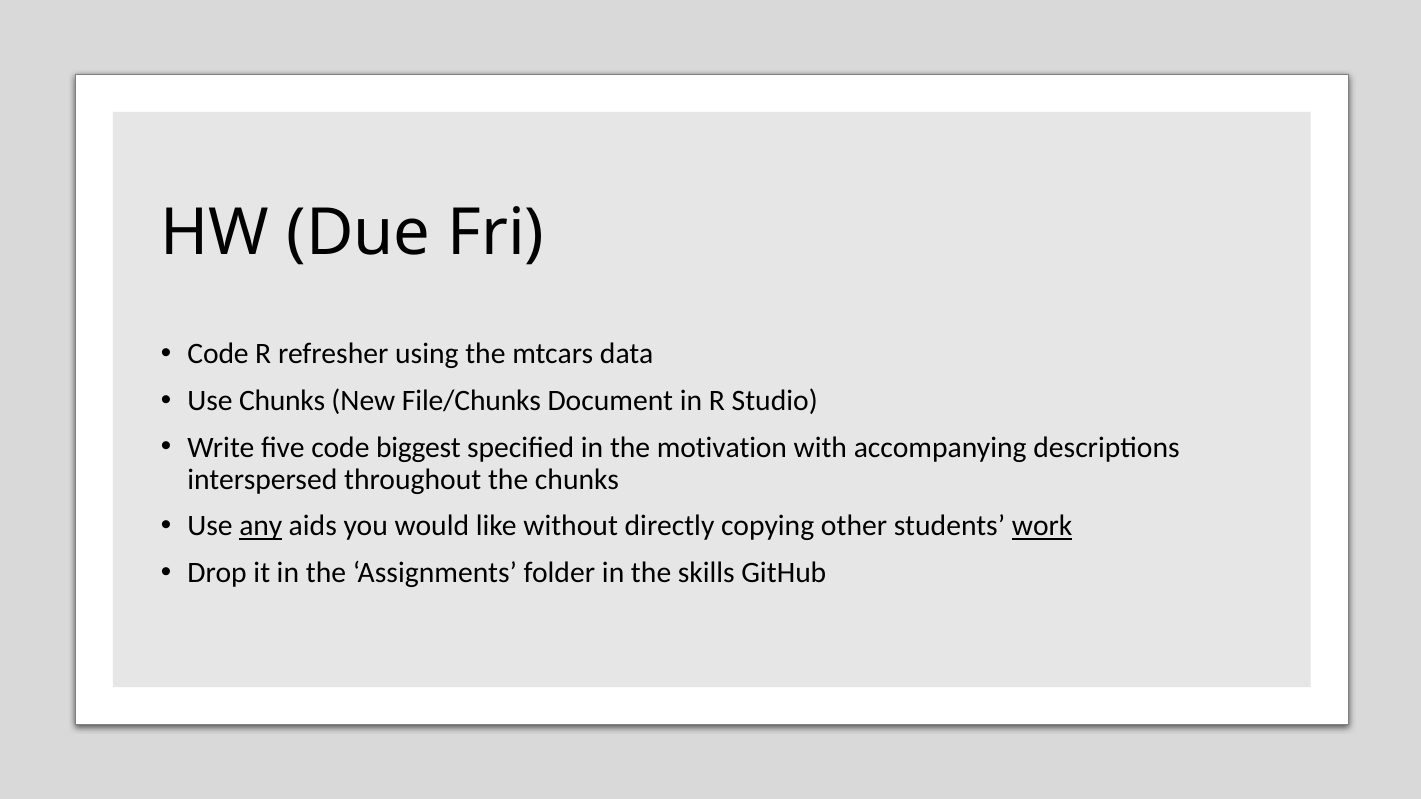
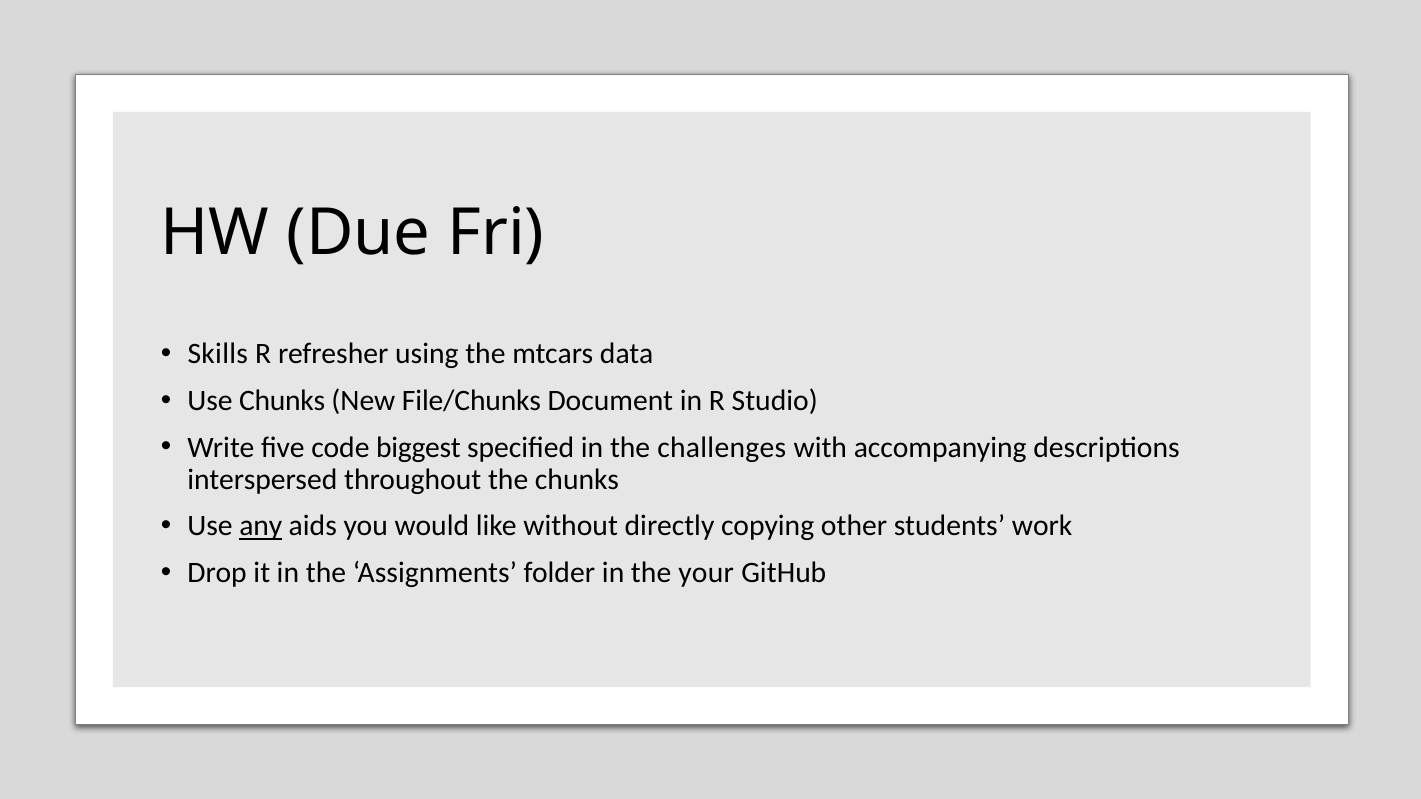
Code at (218, 354): Code -> Skills
motivation: motivation -> challenges
work underline: present -> none
skills: skills -> your
